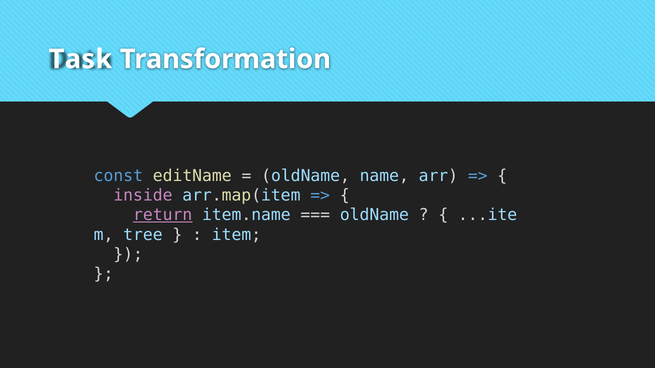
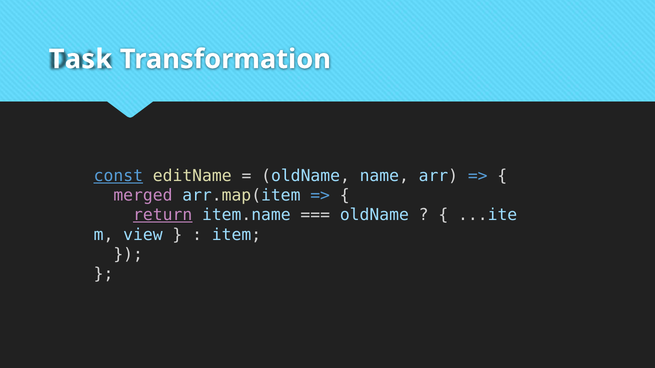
const underline: none -> present
inside: inside -> merged
tree: tree -> view
